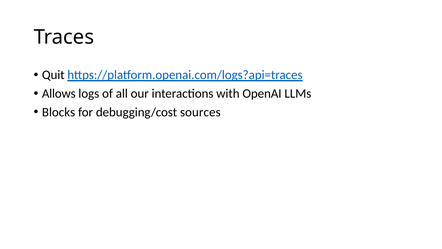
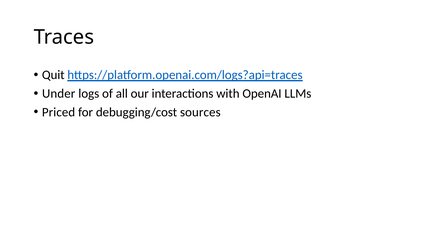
Allows: Allows -> Under
Blocks: Blocks -> Priced
